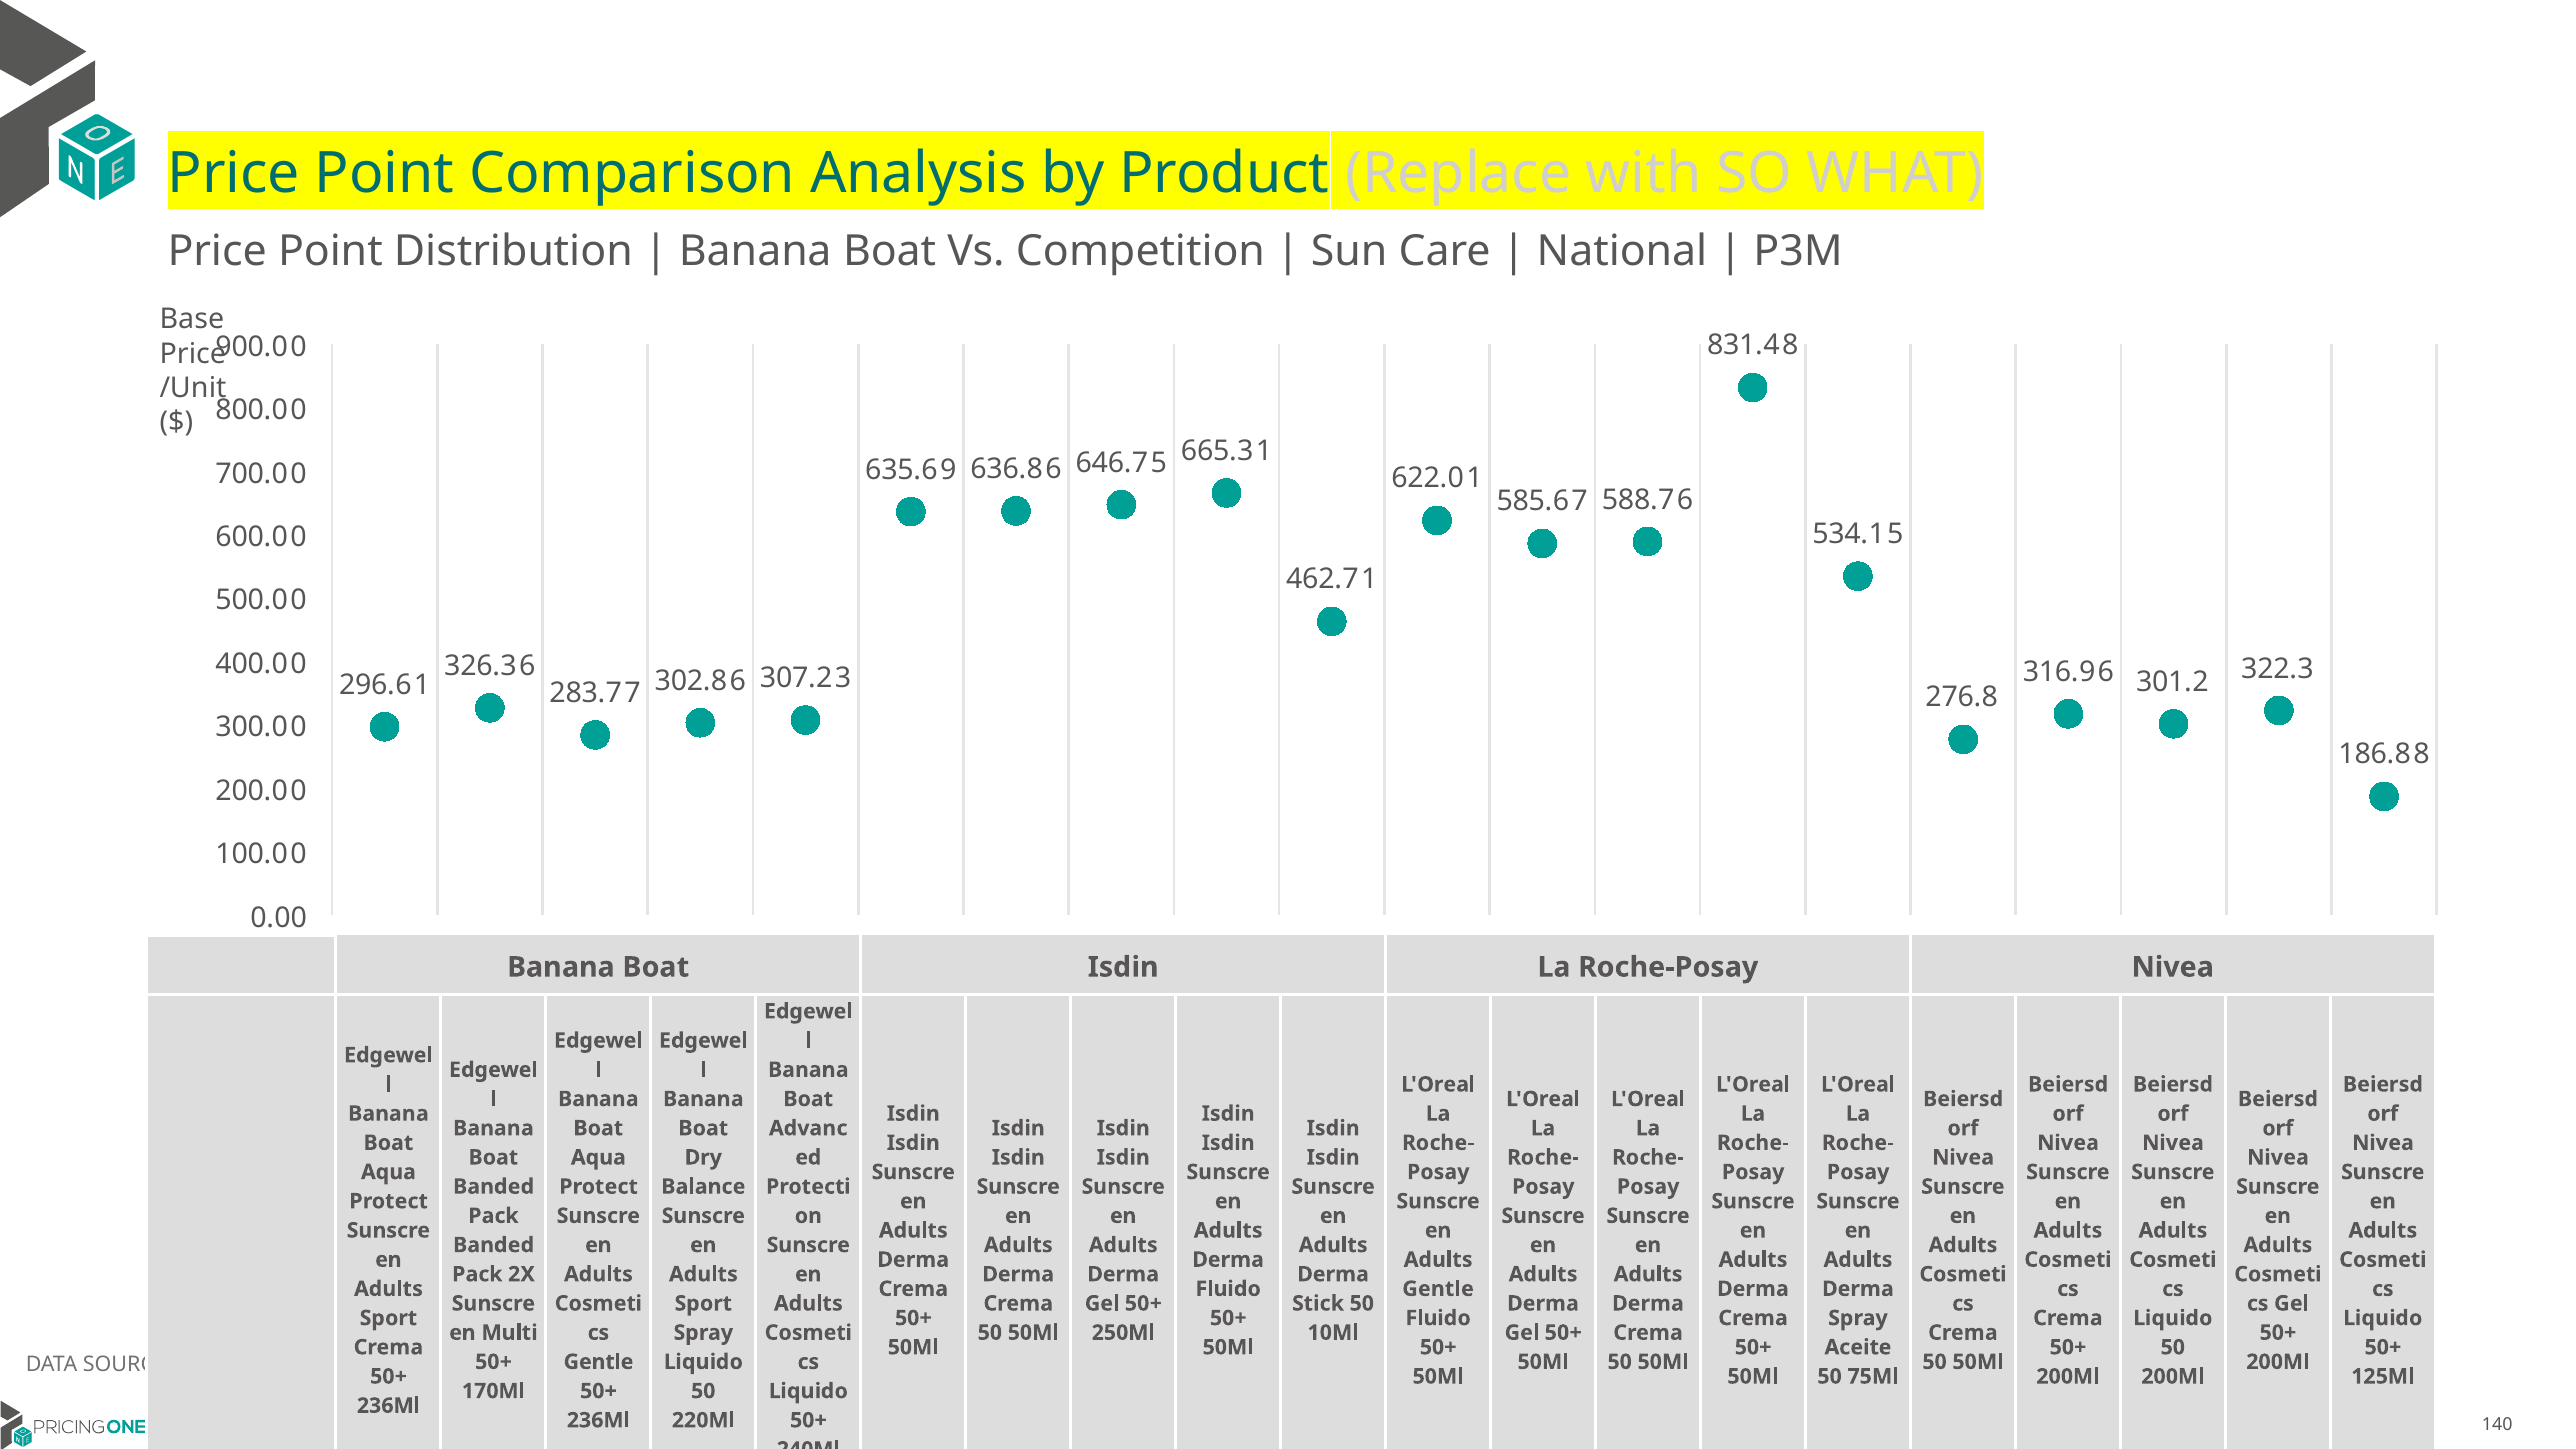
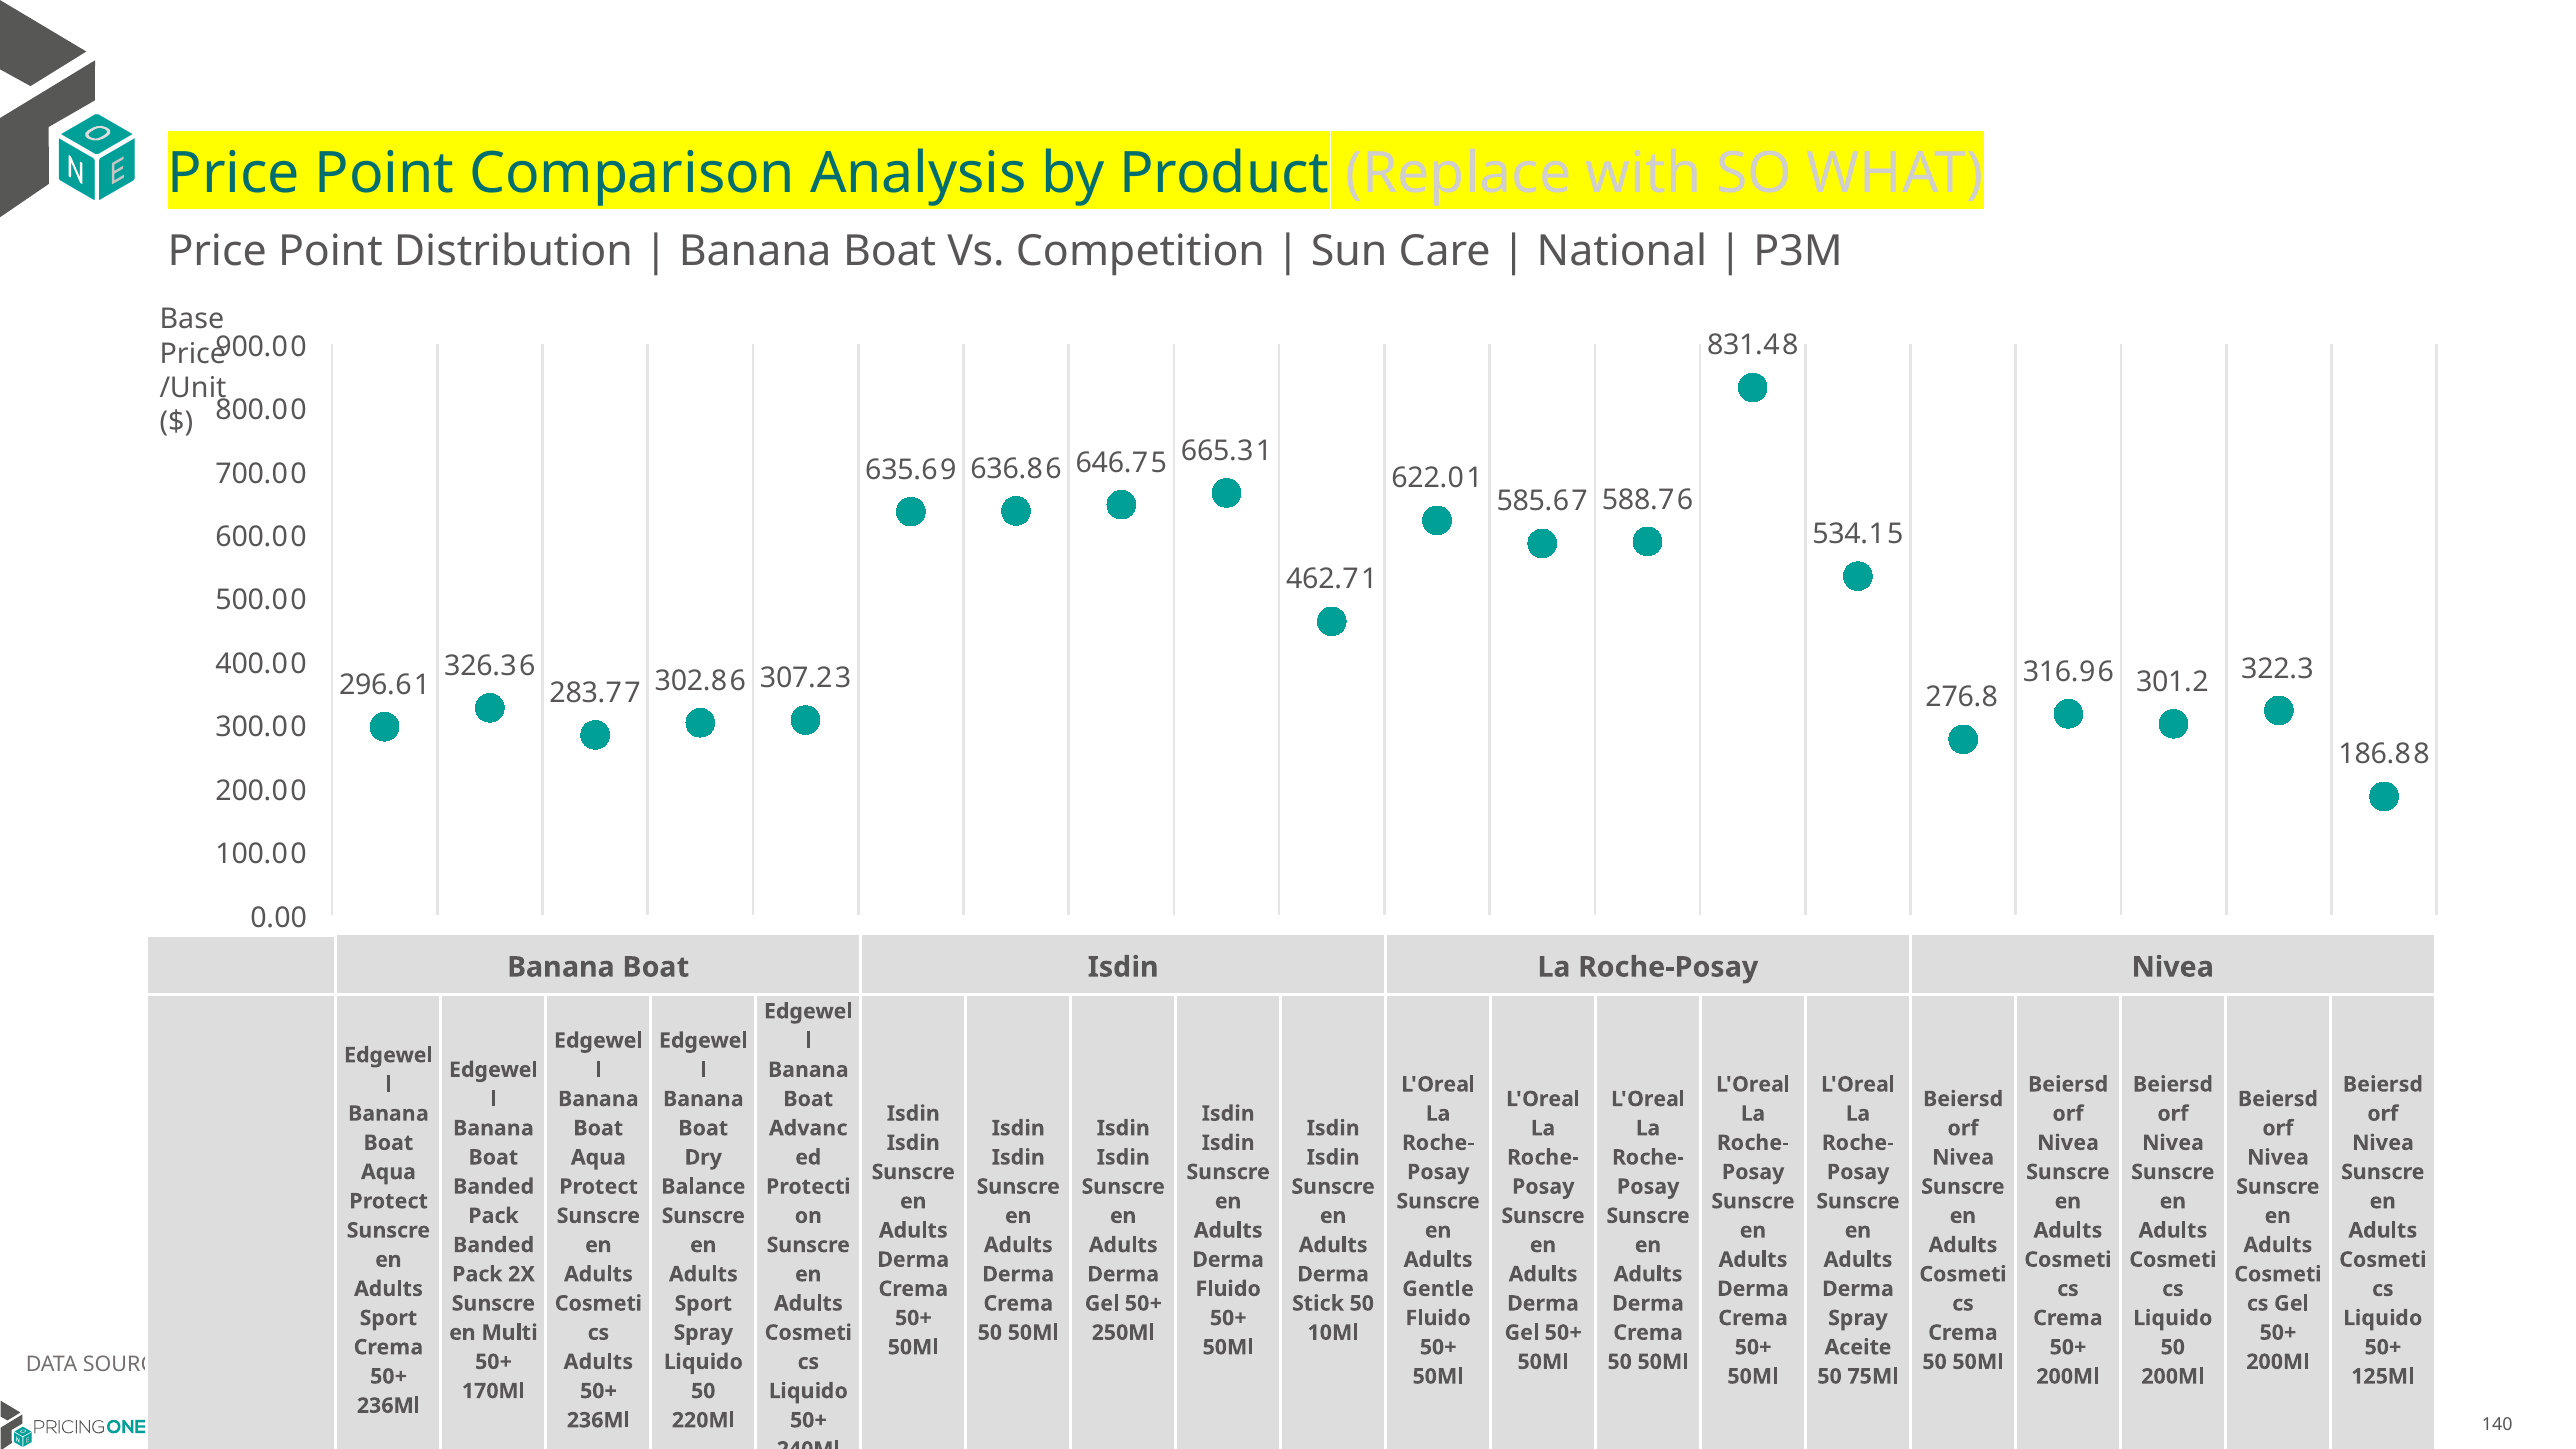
Gentle at (598, 1362): Gentle -> Adults
